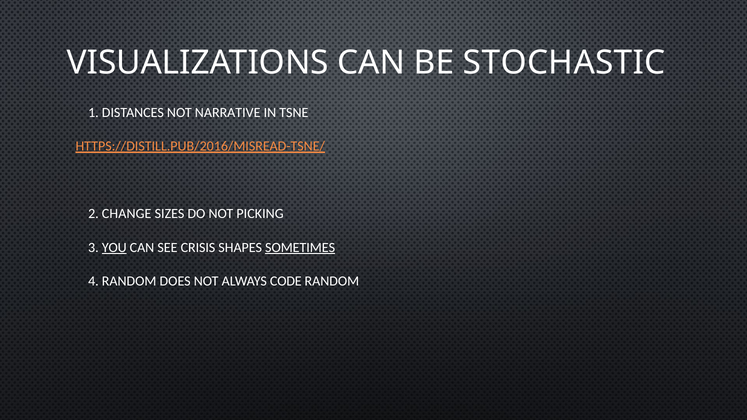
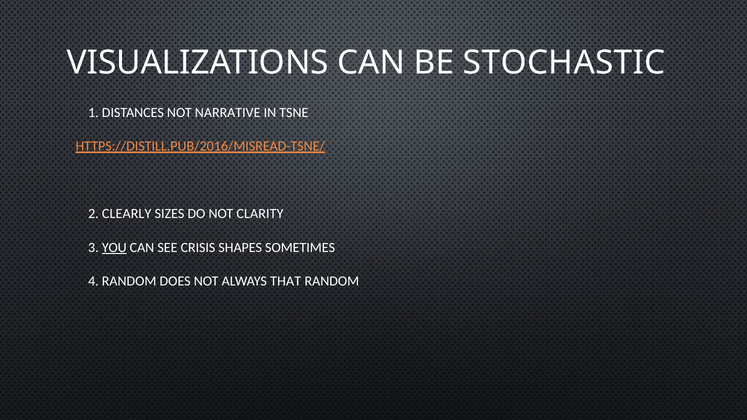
CHANGE: CHANGE -> CLEARLY
PICKING: PICKING -> CLARITY
SOMETIMES underline: present -> none
CODE: CODE -> THAT
